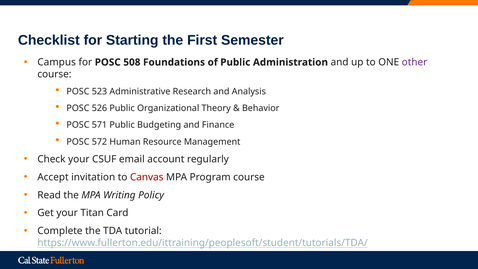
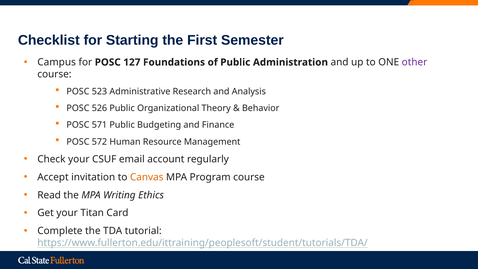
508: 508 -> 127
Canvas colour: red -> orange
Policy: Policy -> Ethics
